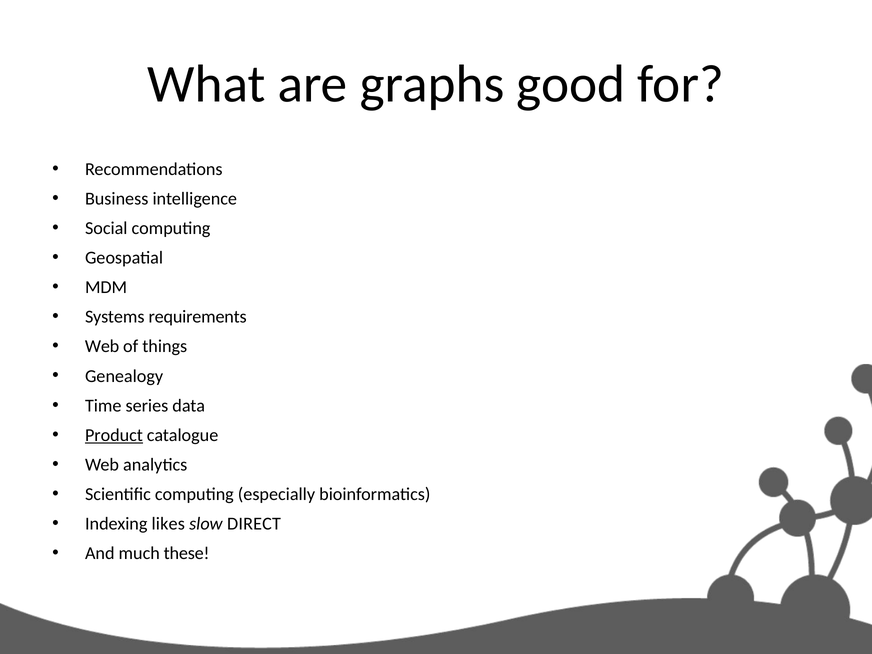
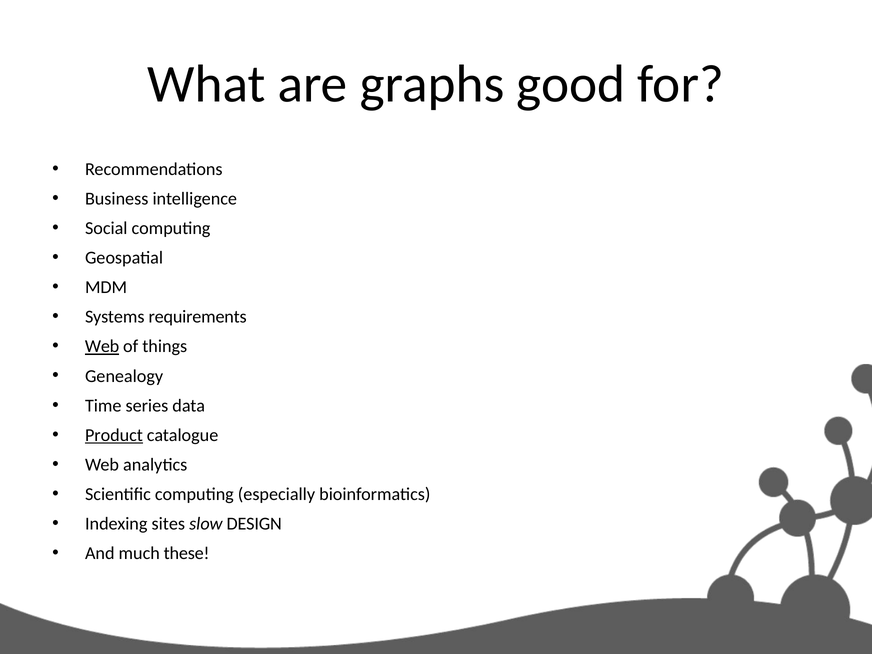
Web at (102, 346) underline: none -> present
likes: likes -> sites
DIRECT: DIRECT -> DESIGN
